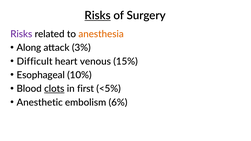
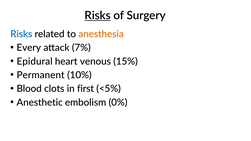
Risks at (21, 34) colour: purple -> blue
Along: Along -> Every
3%: 3% -> 7%
Difficult: Difficult -> Epidural
Esophageal: Esophageal -> Permanent
clots underline: present -> none
6%: 6% -> 0%
